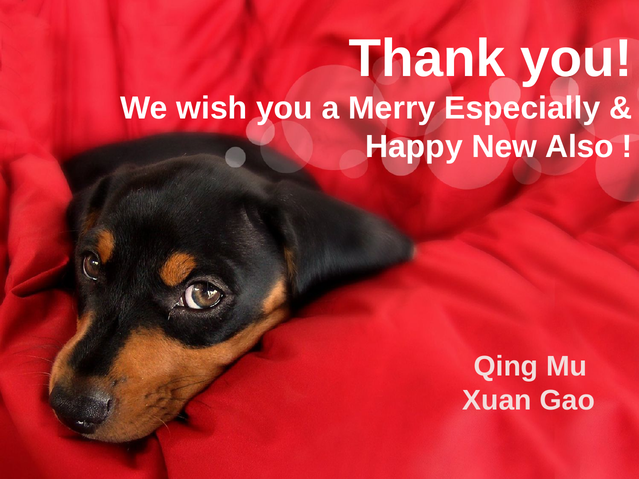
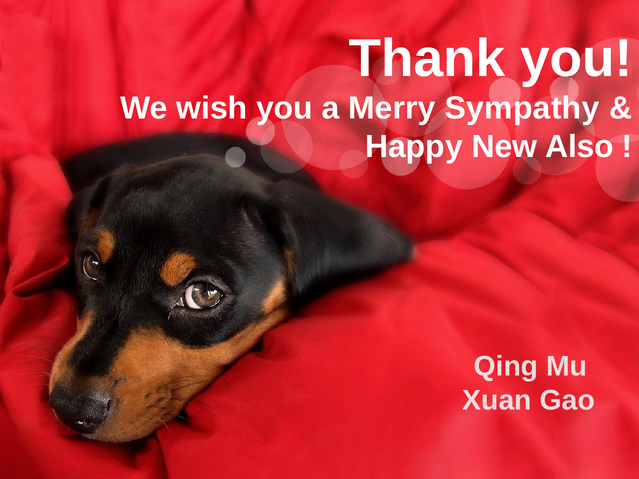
Especially: Especially -> Sympathy
